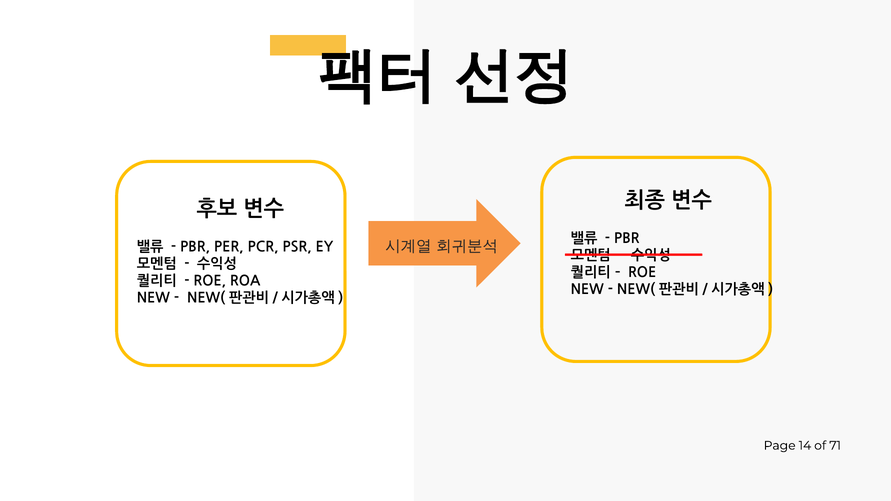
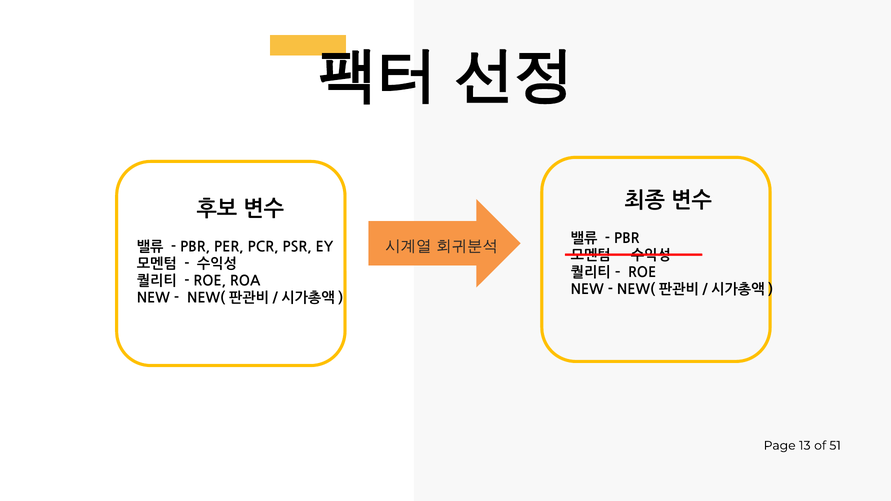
14: 14 -> 13
71: 71 -> 51
